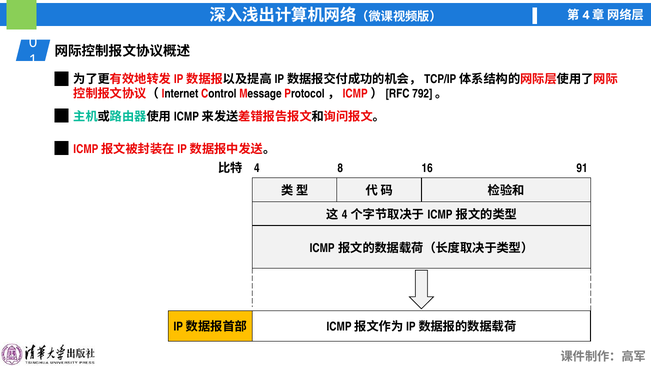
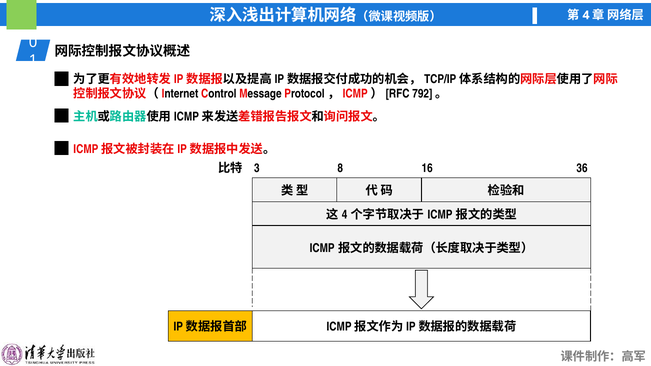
4 at (257, 169): 4 -> 3
91: 91 -> 36
